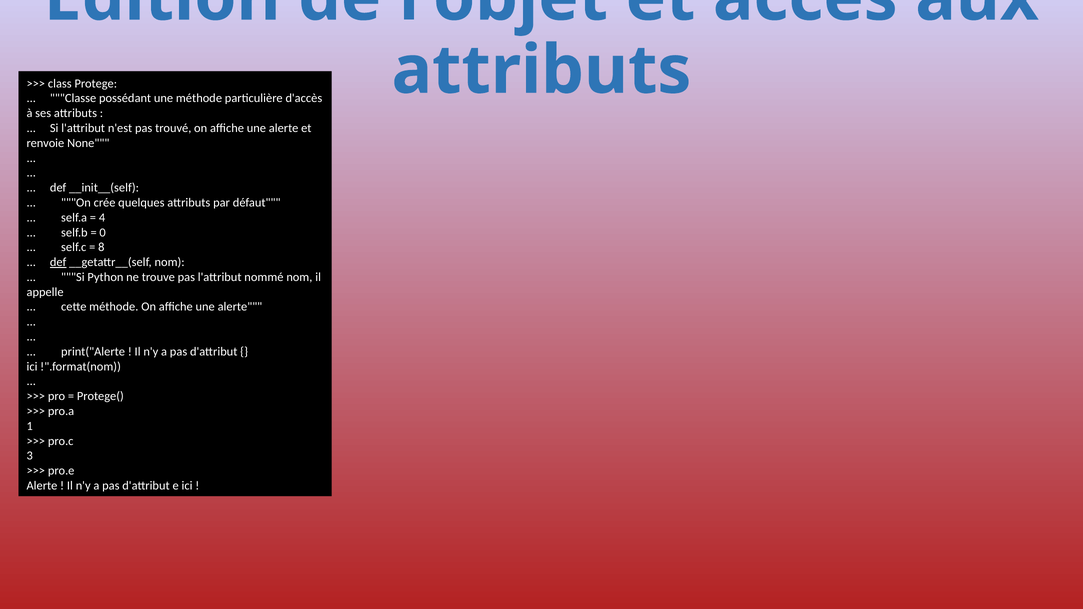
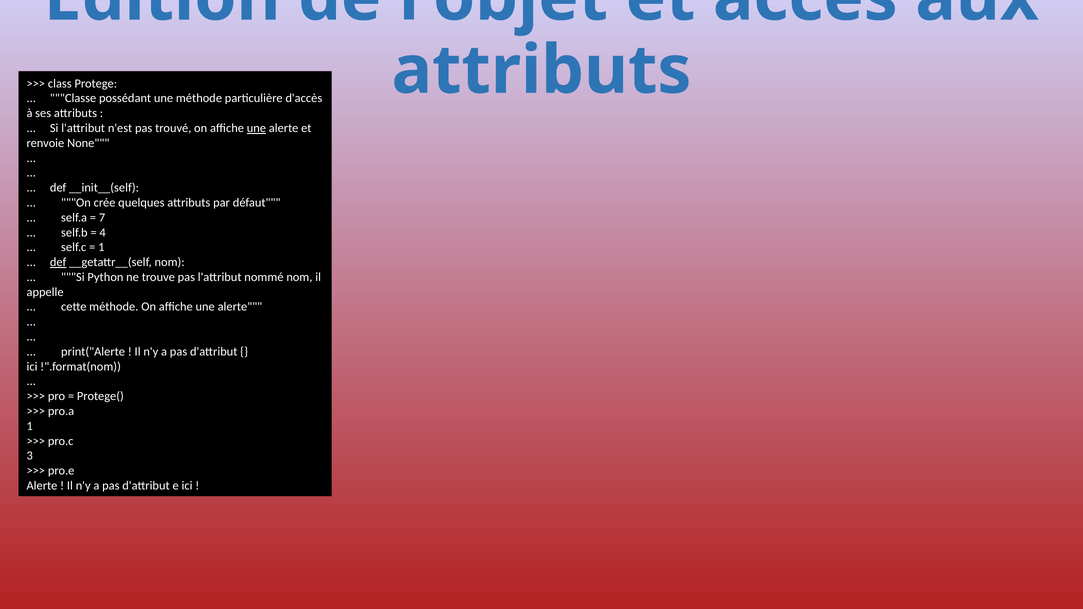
une at (256, 128) underline: none -> present
4: 4 -> 7
0: 0 -> 4
8 at (101, 247): 8 -> 1
